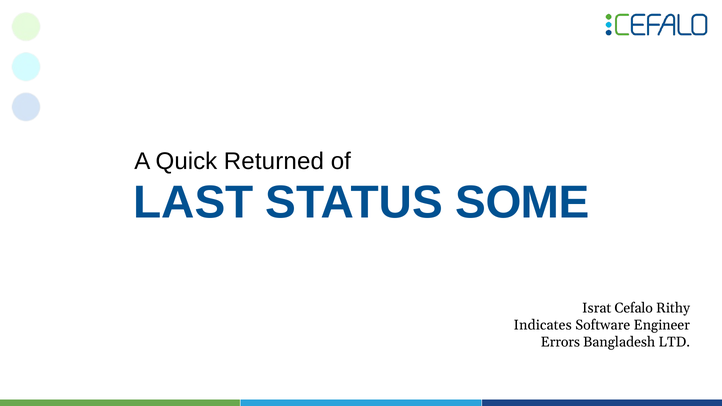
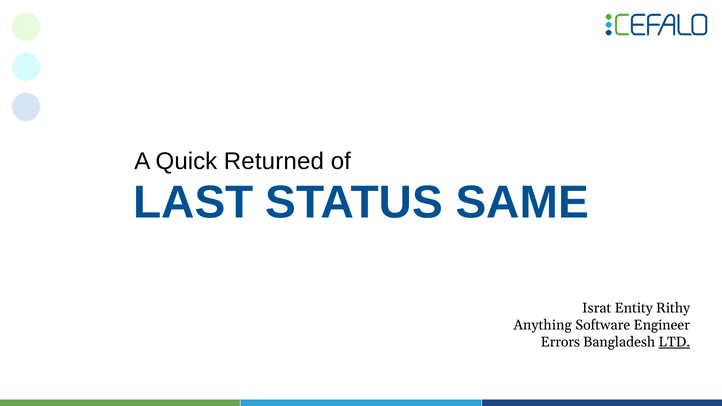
SOME: SOME -> SAME
Cefalo: Cefalo -> Entity
Indicates: Indicates -> Anything
LTD underline: none -> present
